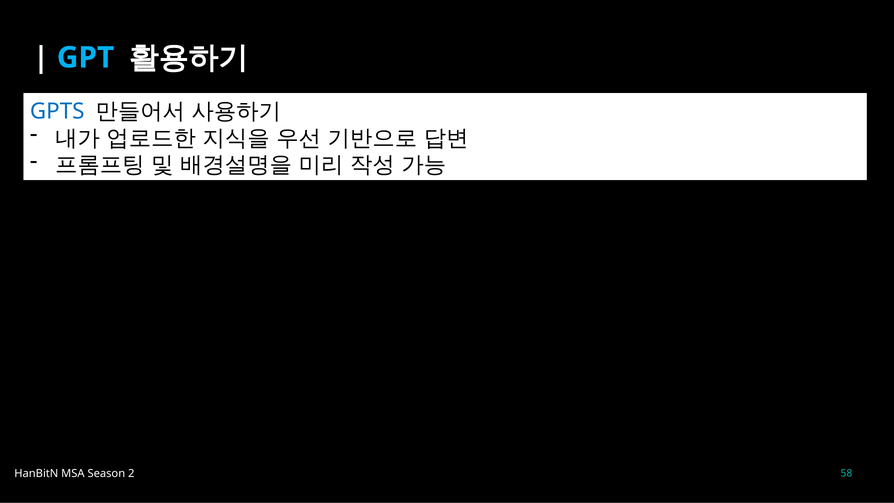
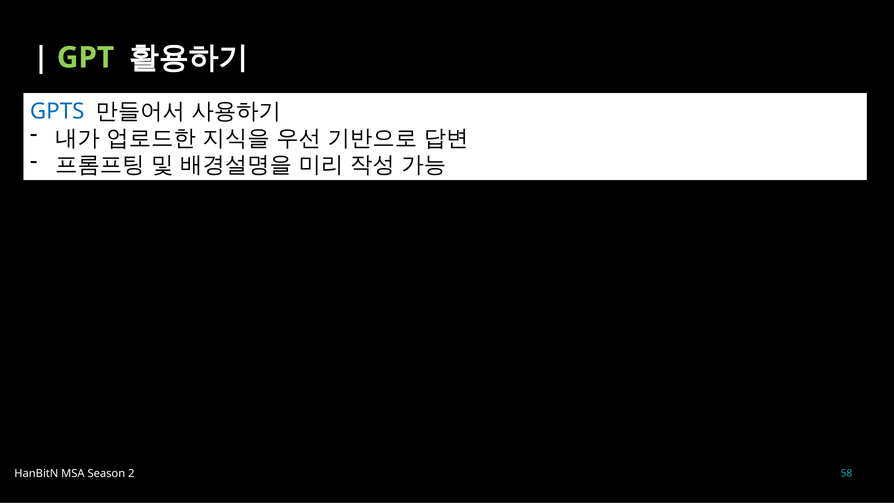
GPT colour: light blue -> light green
